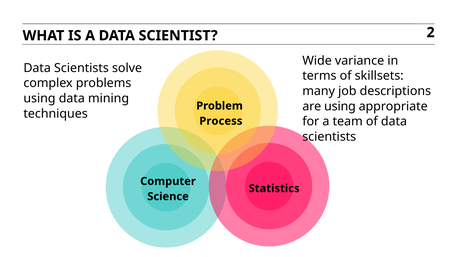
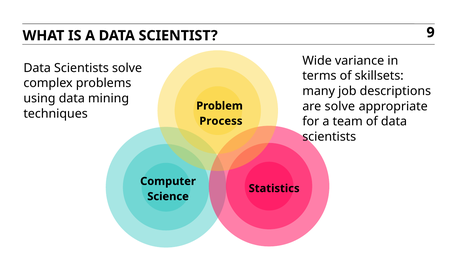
2: 2 -> 9
are using: using -> solve
